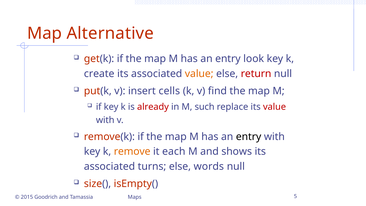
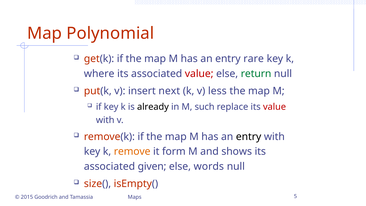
Alternative: Alternative -> Polynomial
look: look -> rare
create: create -> where
value at (199, 74) colour: orange -> red
return colour: red -> green
cells: cells -> next
find: find -> less
already colour: red -> black
each: each -> form
turns: turns -> given
